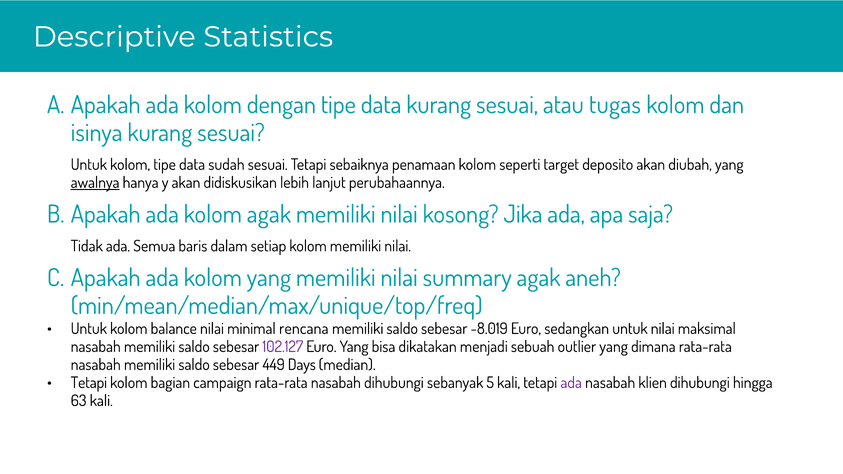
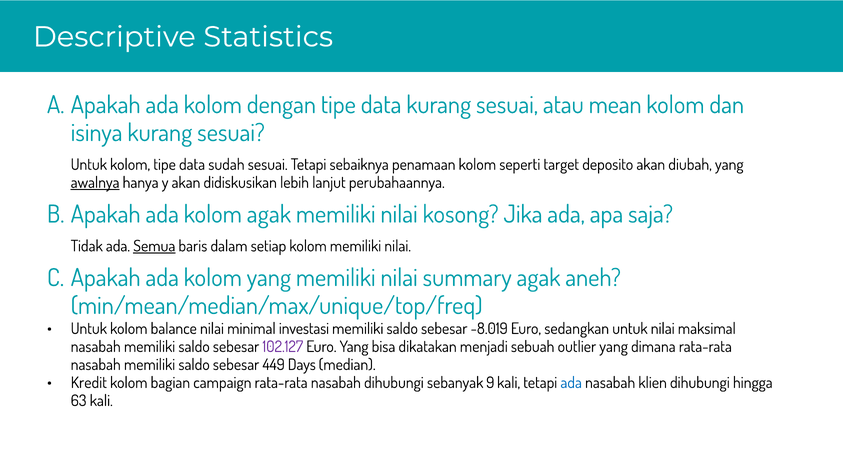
tugas: tugas -> mean
Semua underline: none -> present
rencana: rencana -> investasi
Tetapi at (89, 383): Tetapi -> Kredit
5: 5 -> 9
ada at (571, 383) colour: purple -> blue
